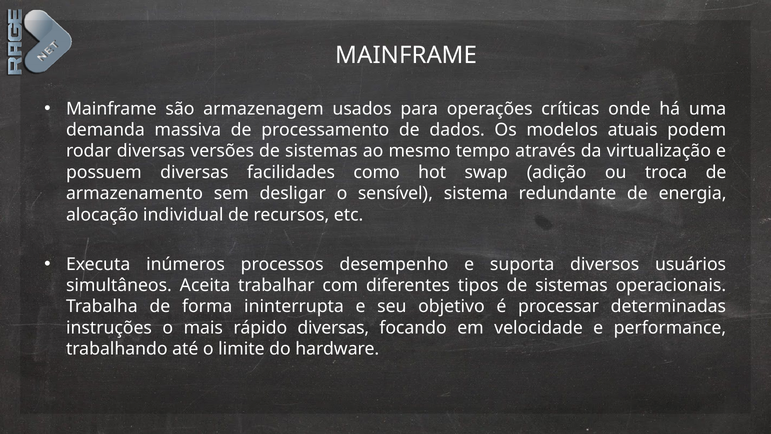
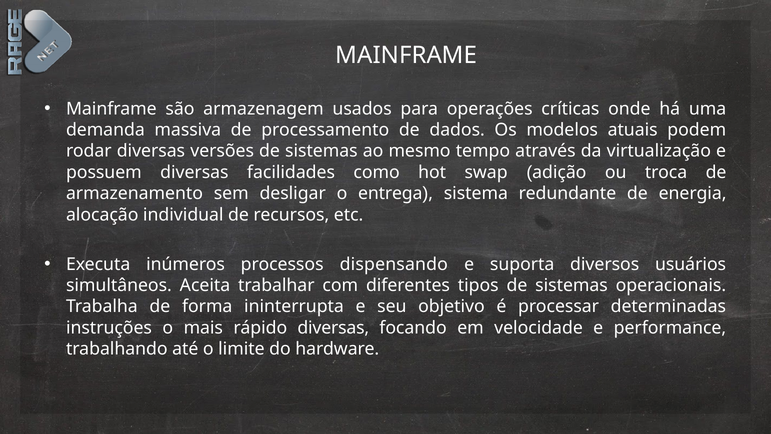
sensível: sensível -> entrega
desempenho: desempenho -> dispensando
